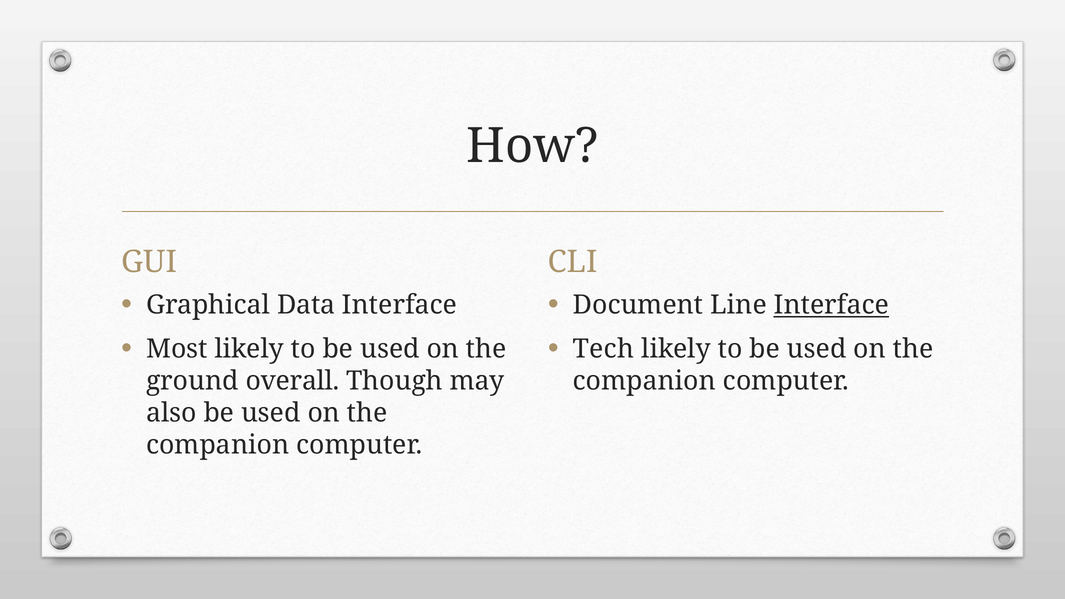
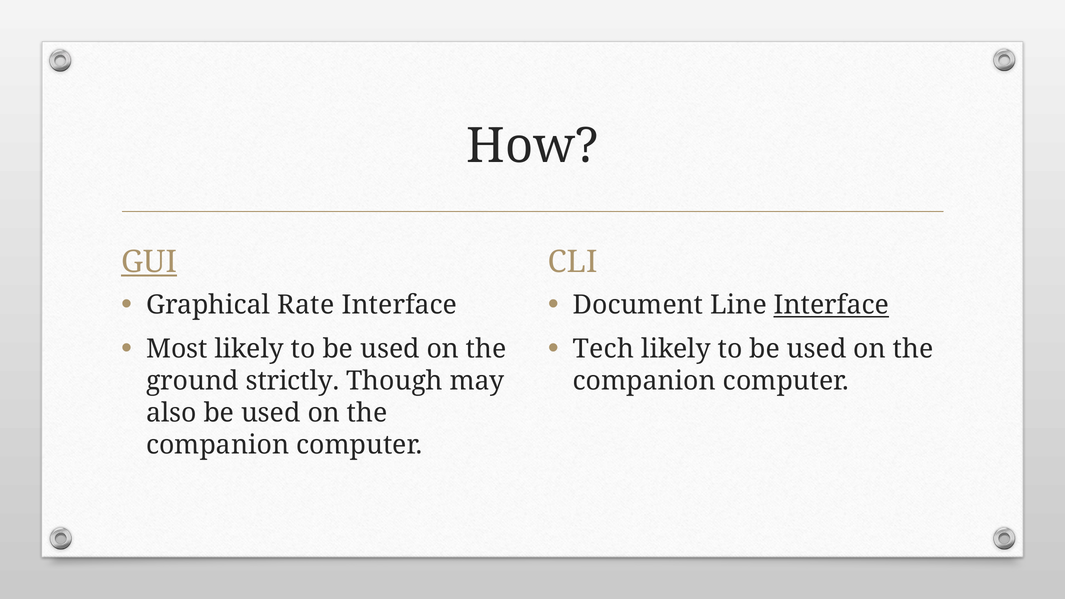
GUI underline: none -> present
Data: Data -> Rate
overall: overall -> strictly
